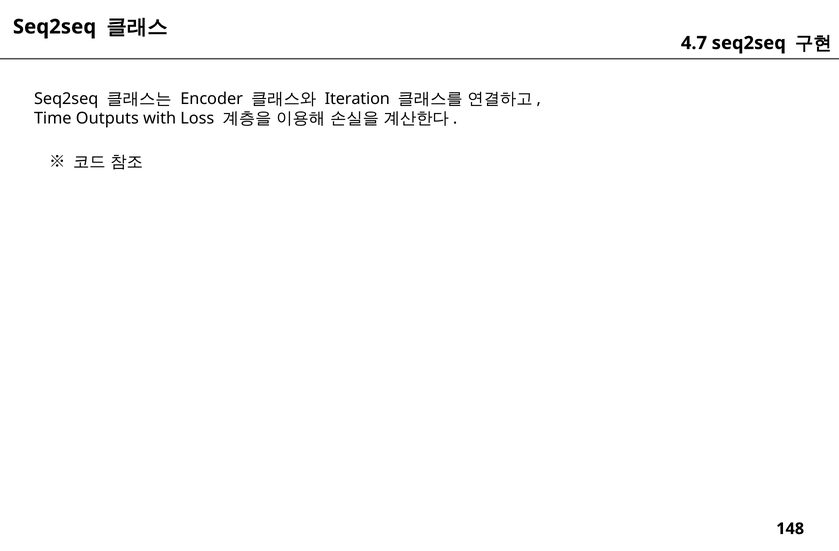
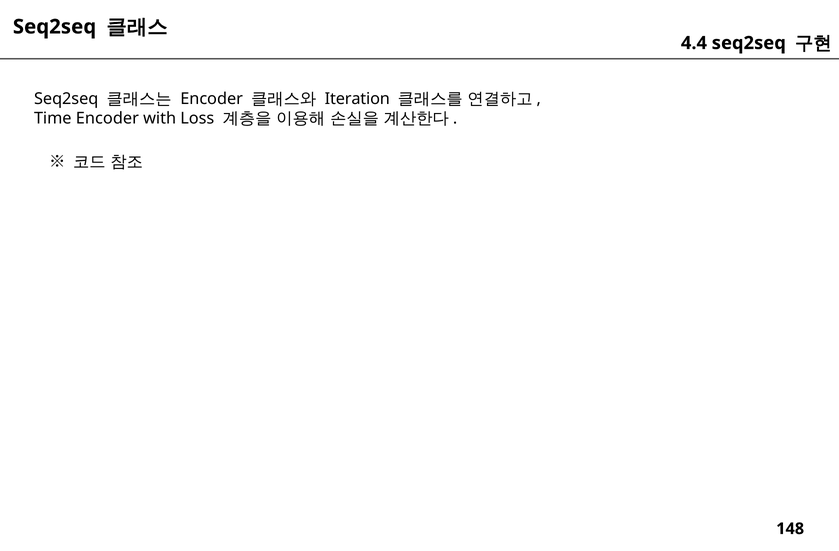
4.7: 4.7 -> 4.4
Time Outputs: Outputs -> Encoder
